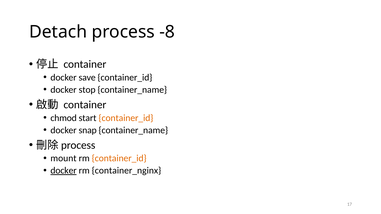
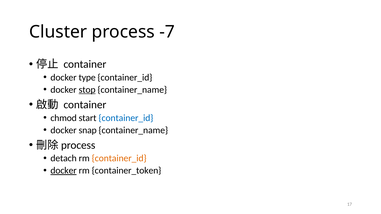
Detach: Detach -> Cluster
-8: -8 -> -7
save: save -> type
stop underline: none -> present
container_id at (126, 118) colour: orange -> blue
mount: mount -> detach
container_nginx: container_nginx -> container_token
